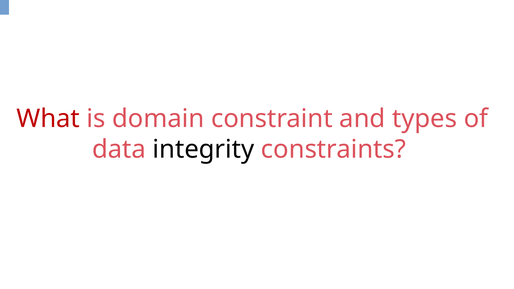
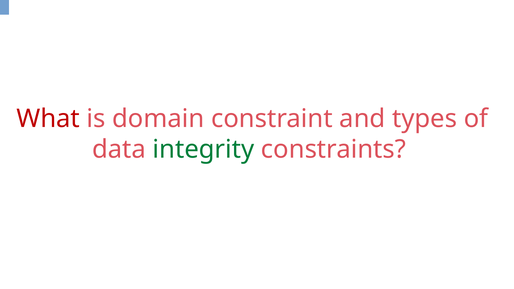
integrity colour: black -> green
